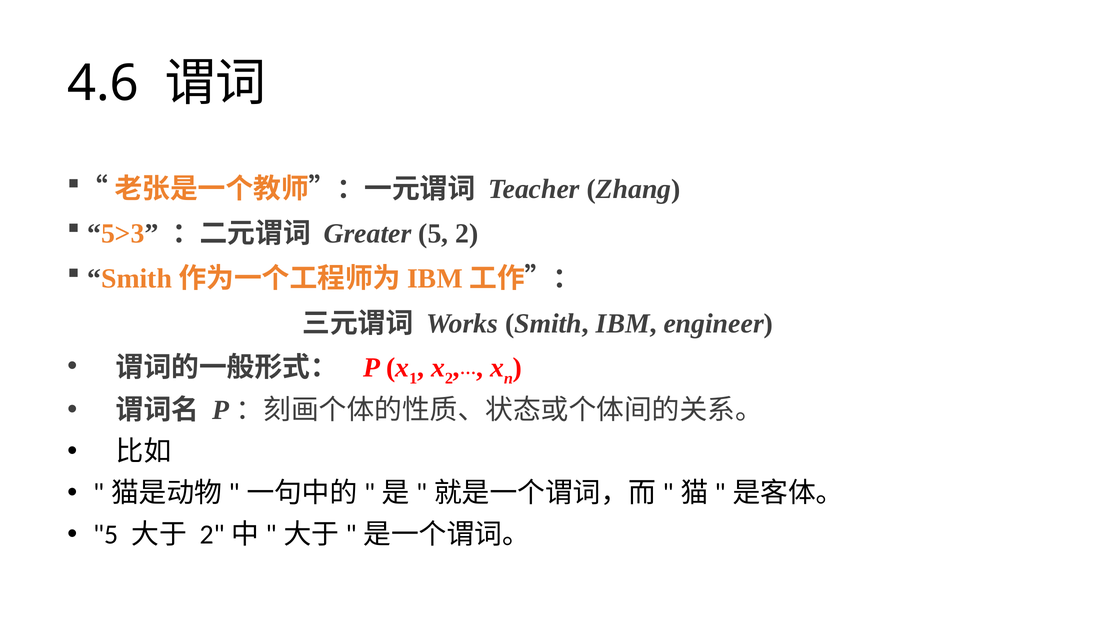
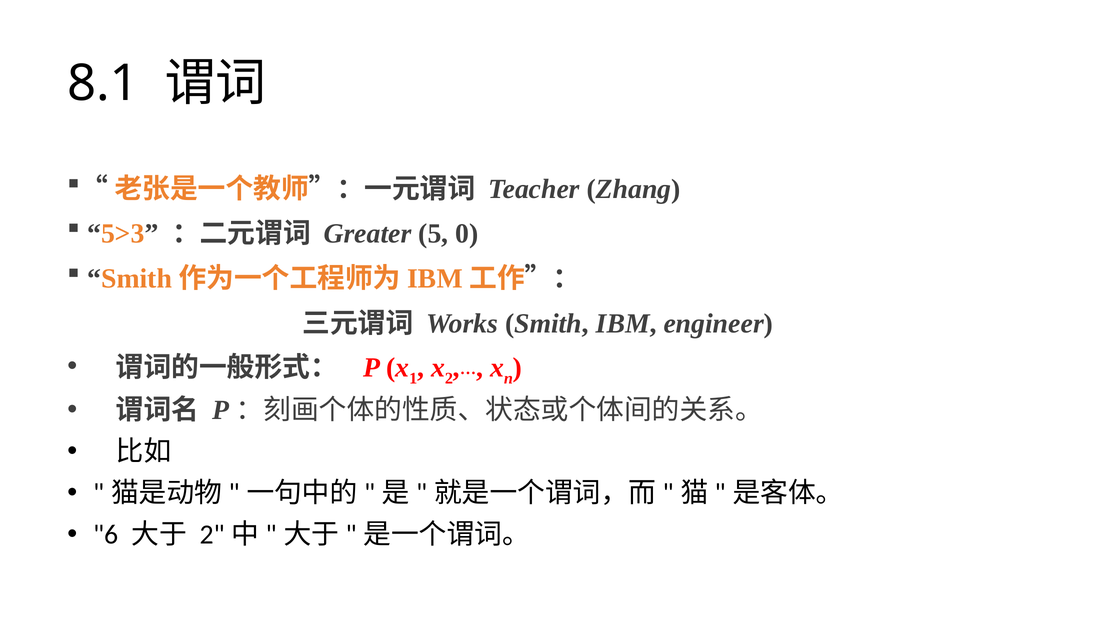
4.6: 4.6 -> 8.1
5 2: 2 -> 0
5 at (106, 535): 5 -> 6
